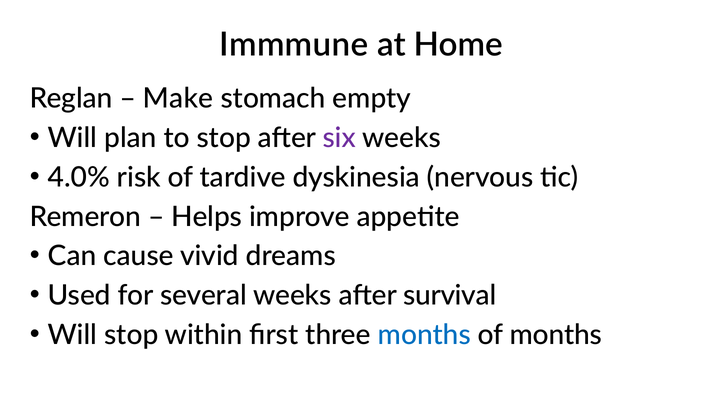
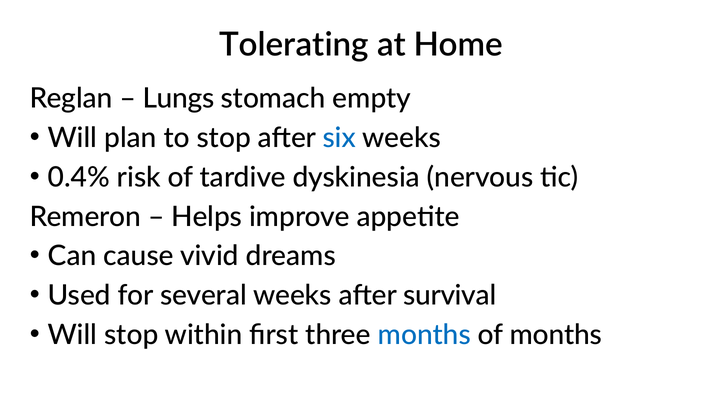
Immmune: Immmune -> Tolerating
Make: Make -> Lungs
six colour: purple -> blue
4.0%: 4.0% -> 0.4%
